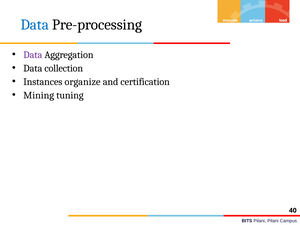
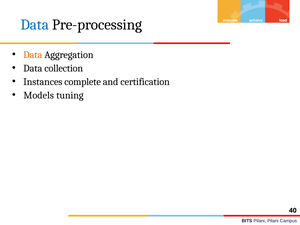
Data at (33, 55) colour: purple -> orange
organize: organize -> complete
Mining: Mining -> Models
